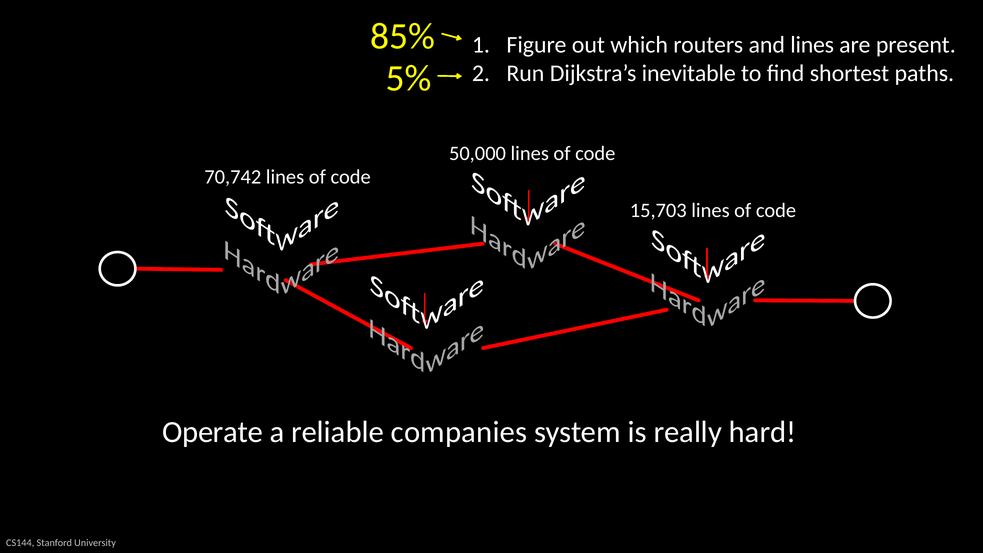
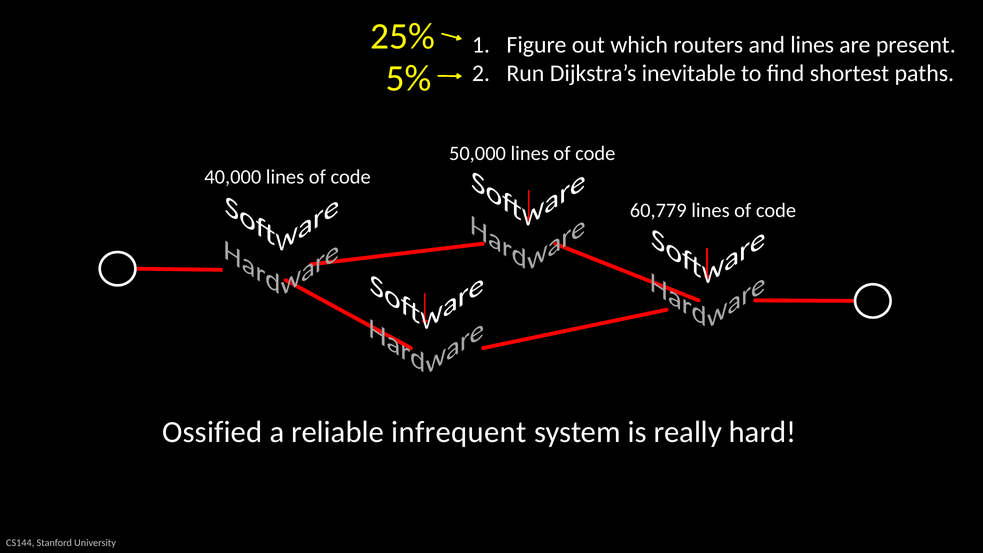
85%: 85% -> 25%
70,742: 70,742 -> 40,000
15,703: 15,703 -> 60,779
Operate: Operate -> Ossified
companies: companies -> infrequent
